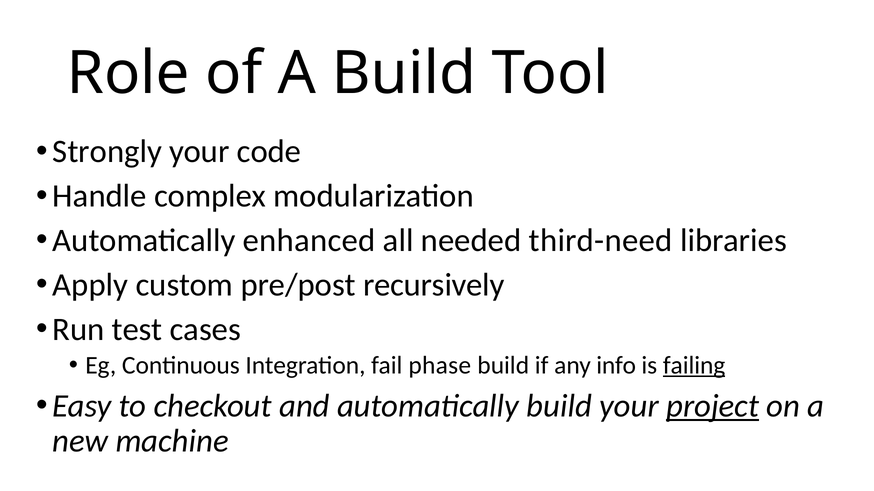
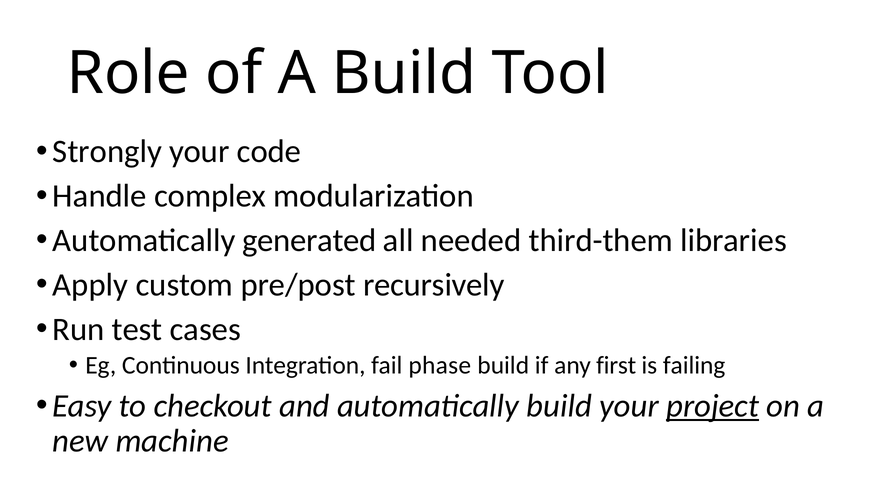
enhanced: enhanced -> generated
third-need: third-need -> third-them
info: info -> first
failing underline: present -> none
